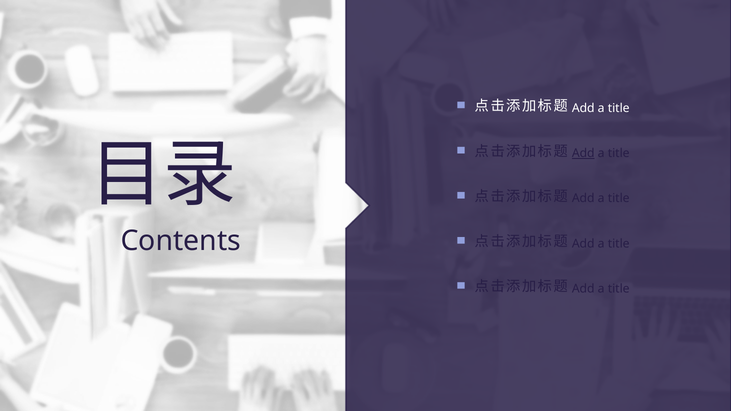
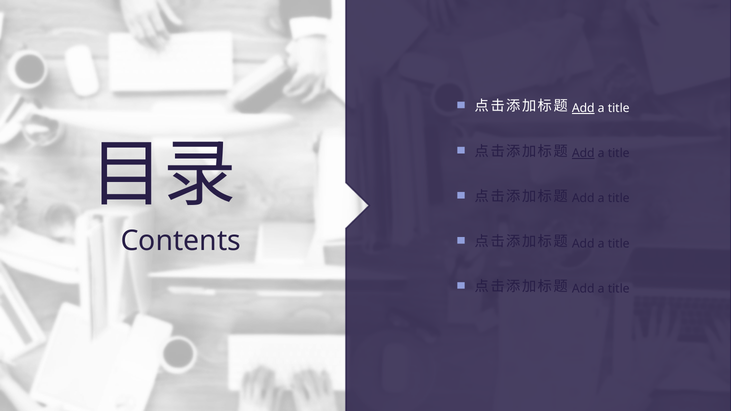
Add at (583, 108) underline: none -> present
